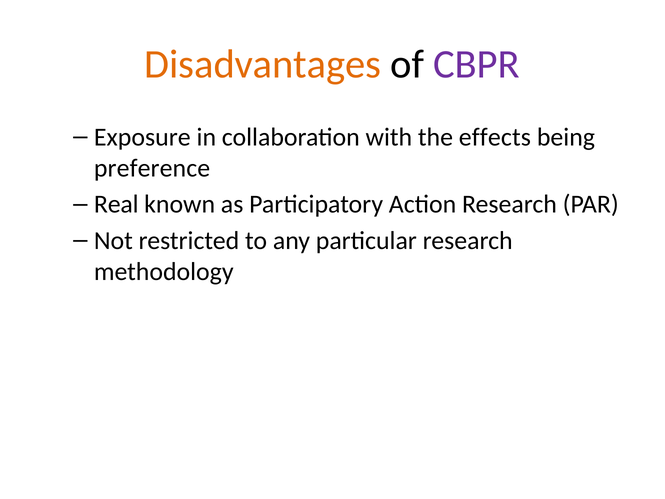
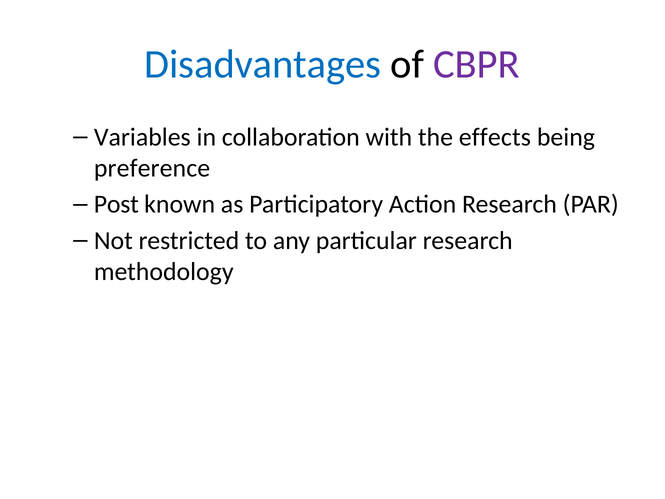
Disadvantages colour: orange -> blue
Exposure: Exposure -> Variables
Real: Real -> Post
